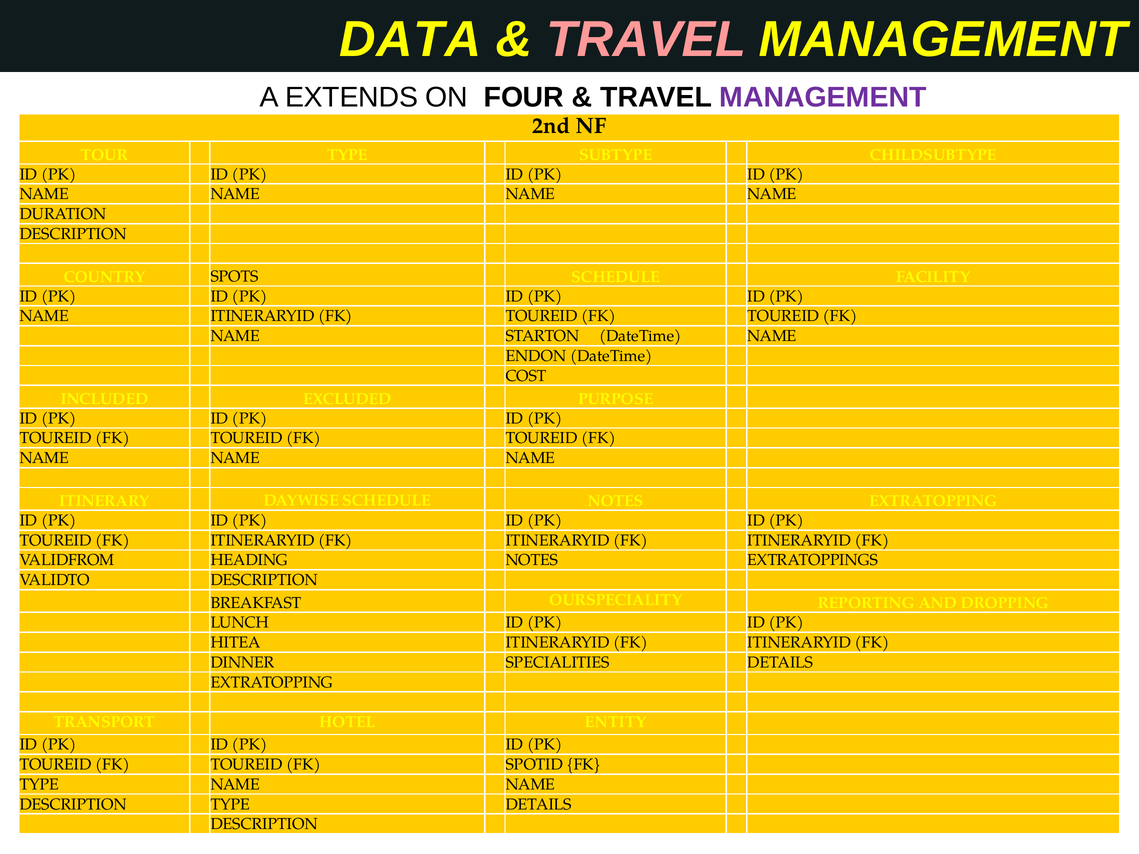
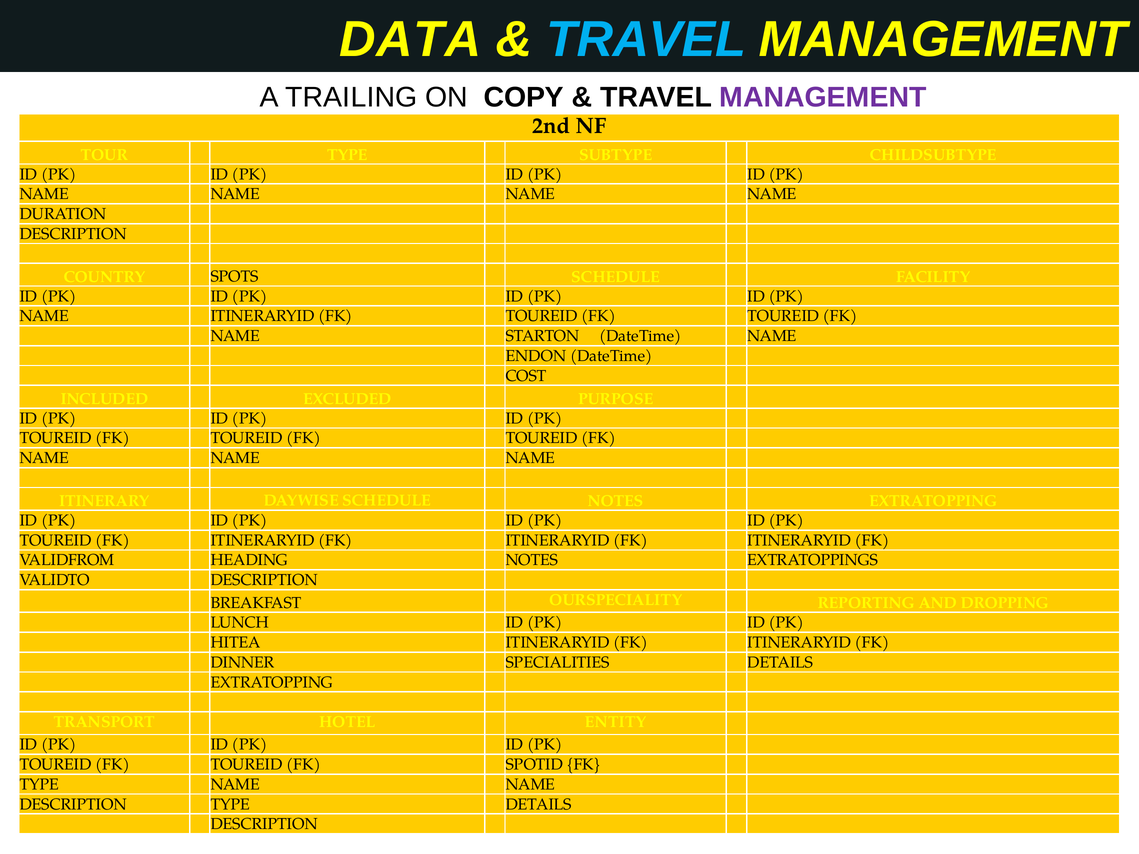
TRAVEL at (646, 40) colour: pink -> light blue
EXTENDS: EXTENDS -> TRAILING
FOUR: FOUR -> COPY
